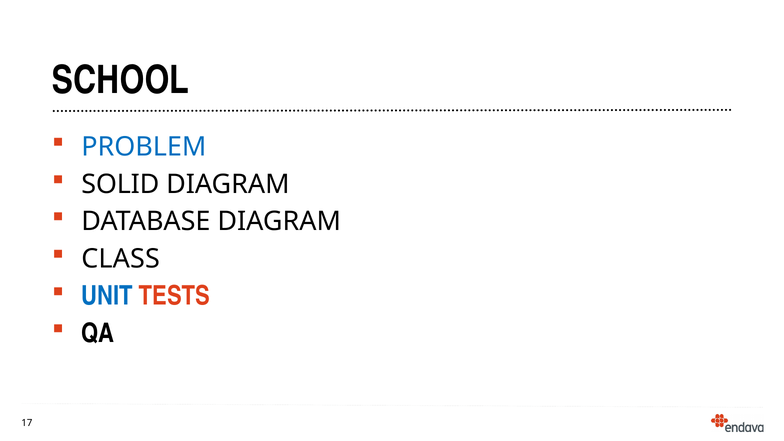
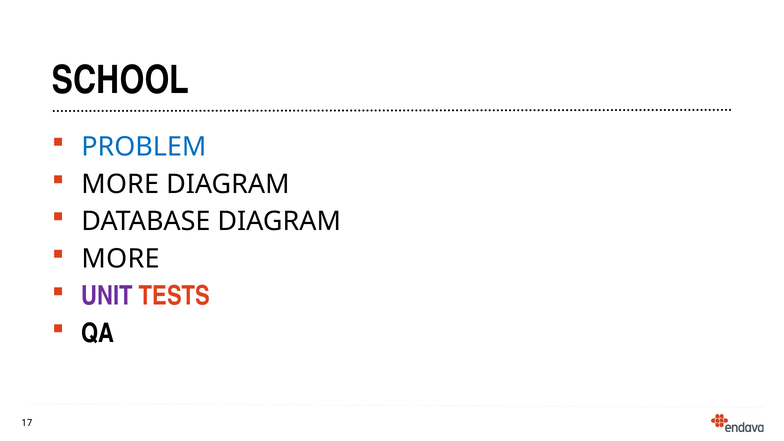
SOLID at (120, 184): SOLID -> MORE
CLASS at (121, 259): CLASS -> MORE
UNIT colour: blue -> purple
